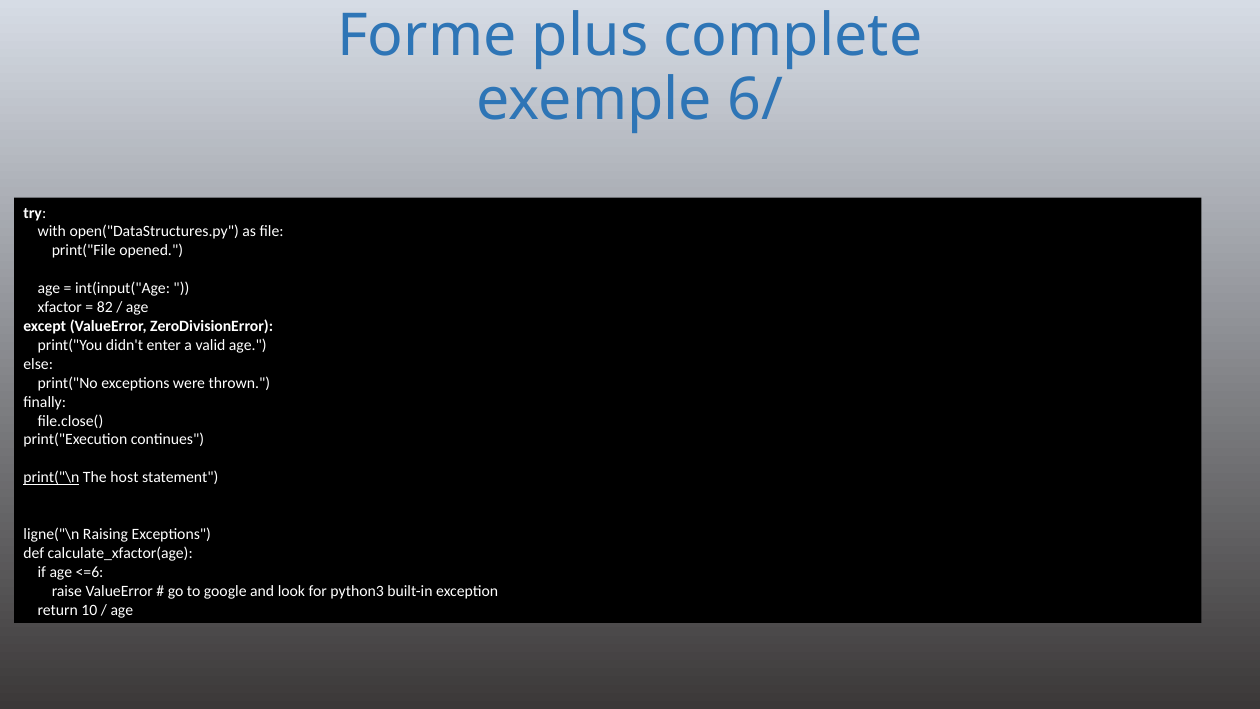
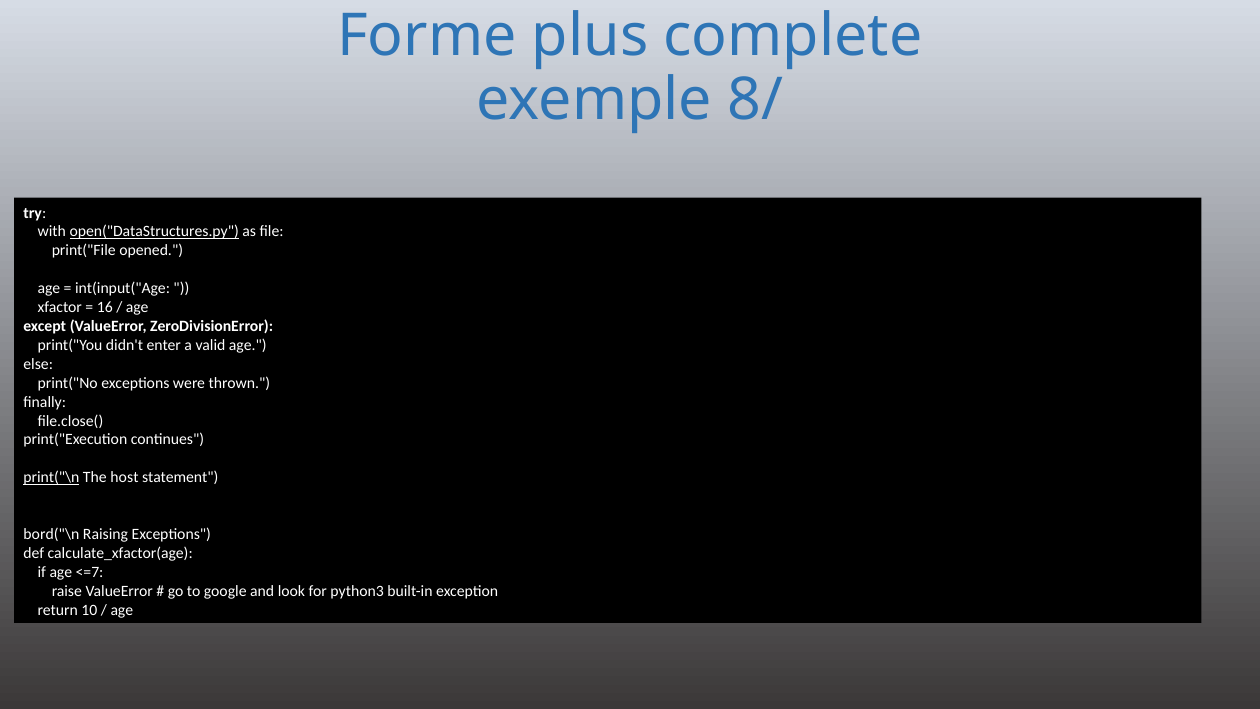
6/: 6/ -> 8/
open("DataStructures.py underline: none -> present
82: 82 -> 16
ligne("\n: ligne("\n -> bord("\n
<=6: <=6 -> <=7
